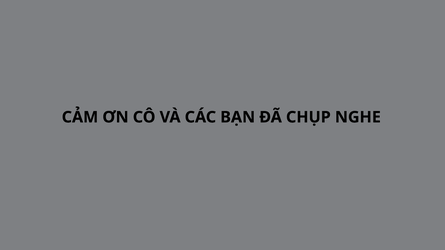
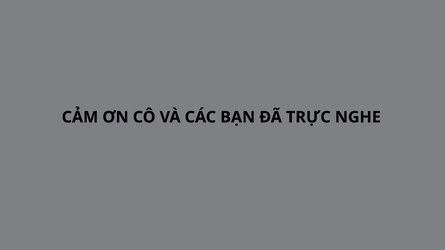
CHỤP: CHỤP -> TRỰC
